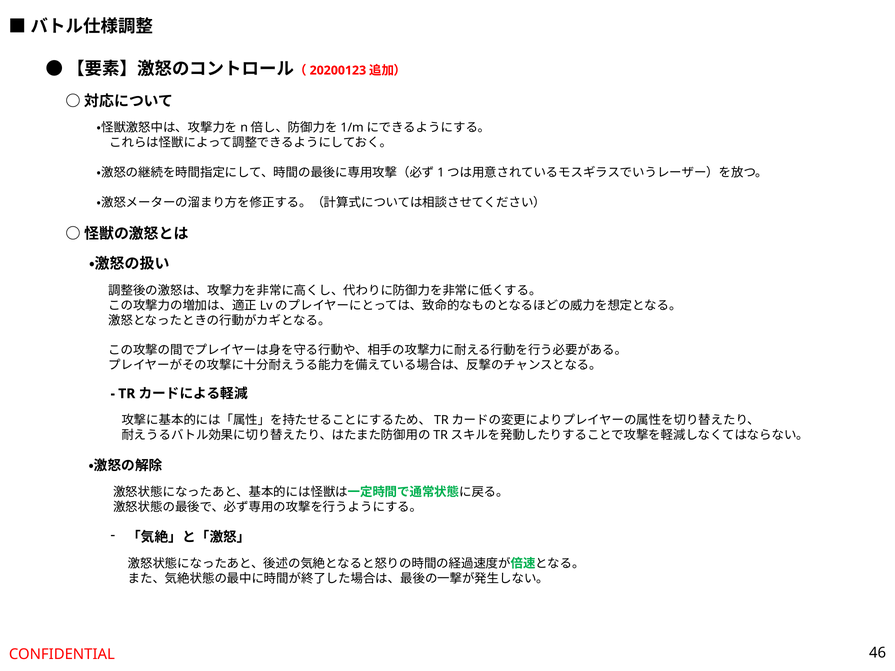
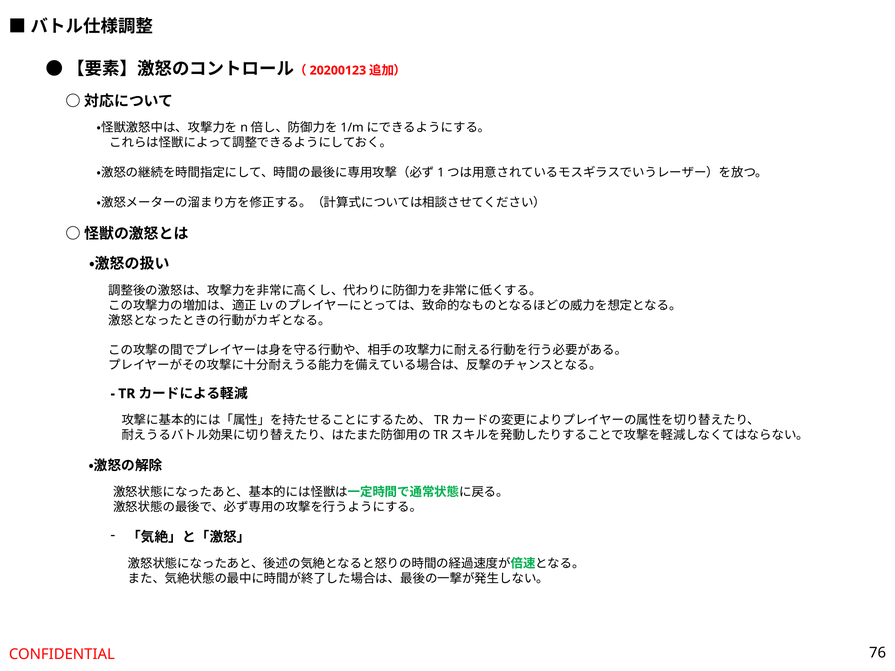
46: 46 -> 76
